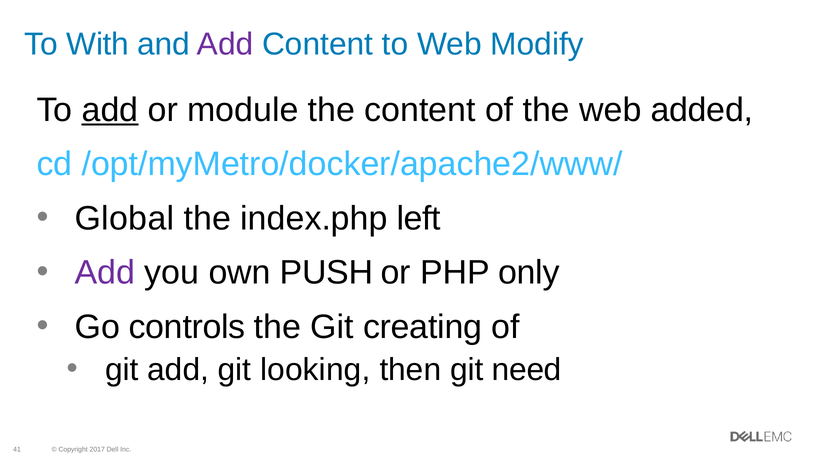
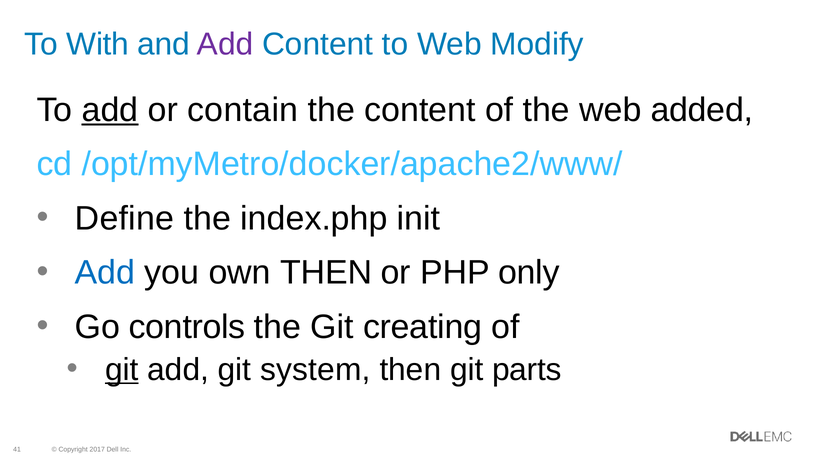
module: module -> contain
Global: Global -> Define
left: left -> init
Add at (105, 273) colour: purple -> blue
own PUSH: PUSH -> THEN
git at (122, 370) underline: none -> present
looking: looking -> system
need: need -> parts
